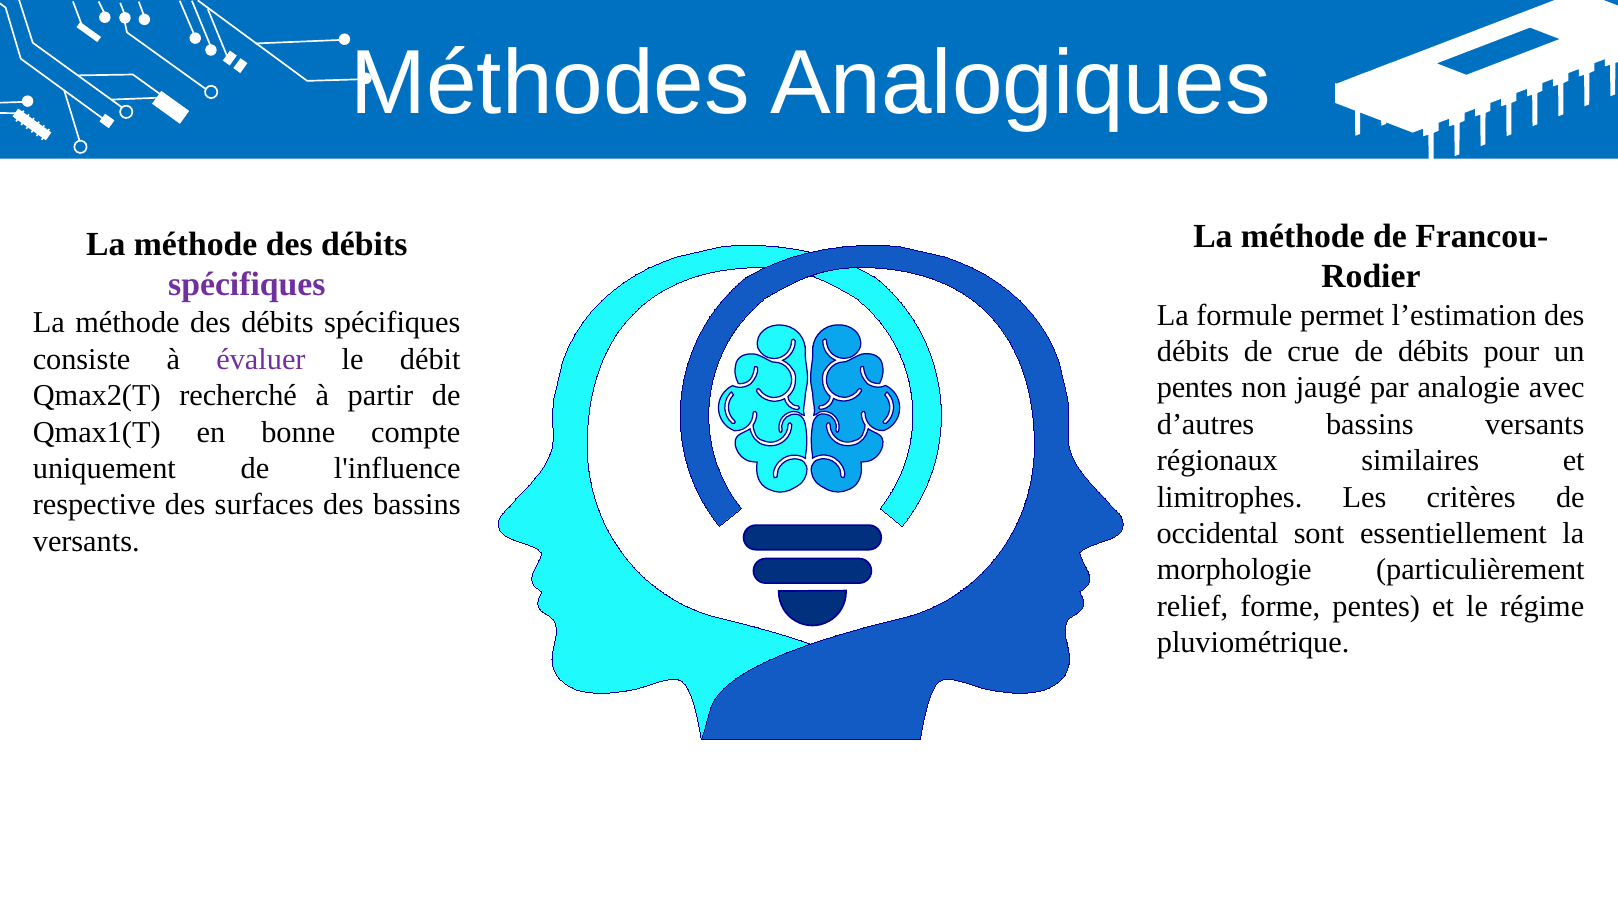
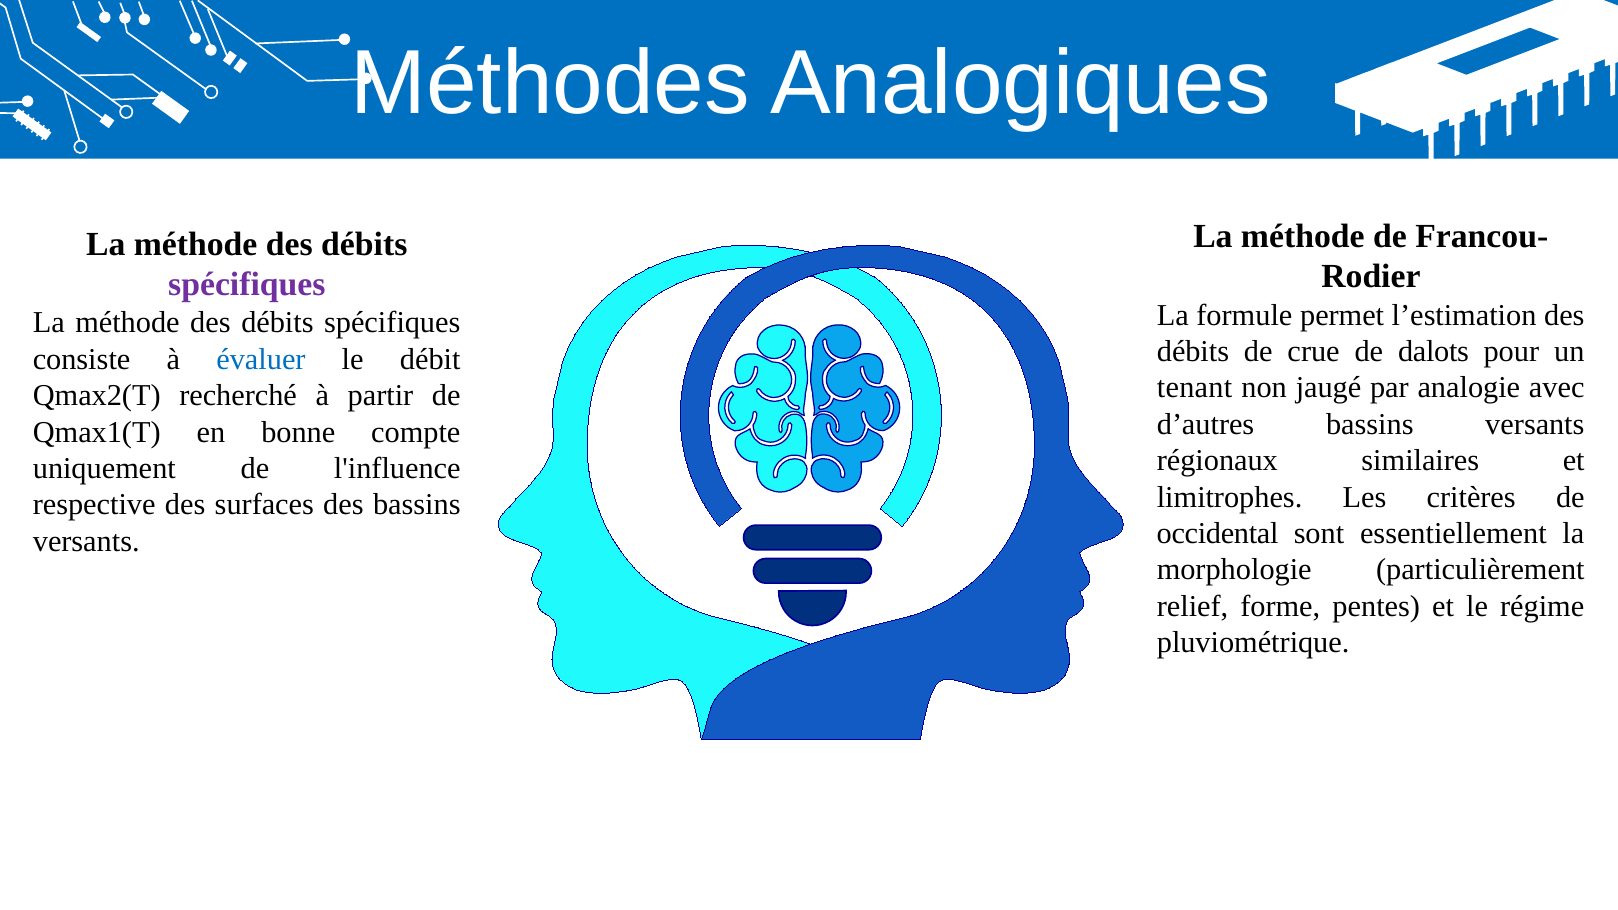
de débits: débits -> dalots
évaluer colour: purple -> blue
pentes at (1195, 388): pentes -> tenant
